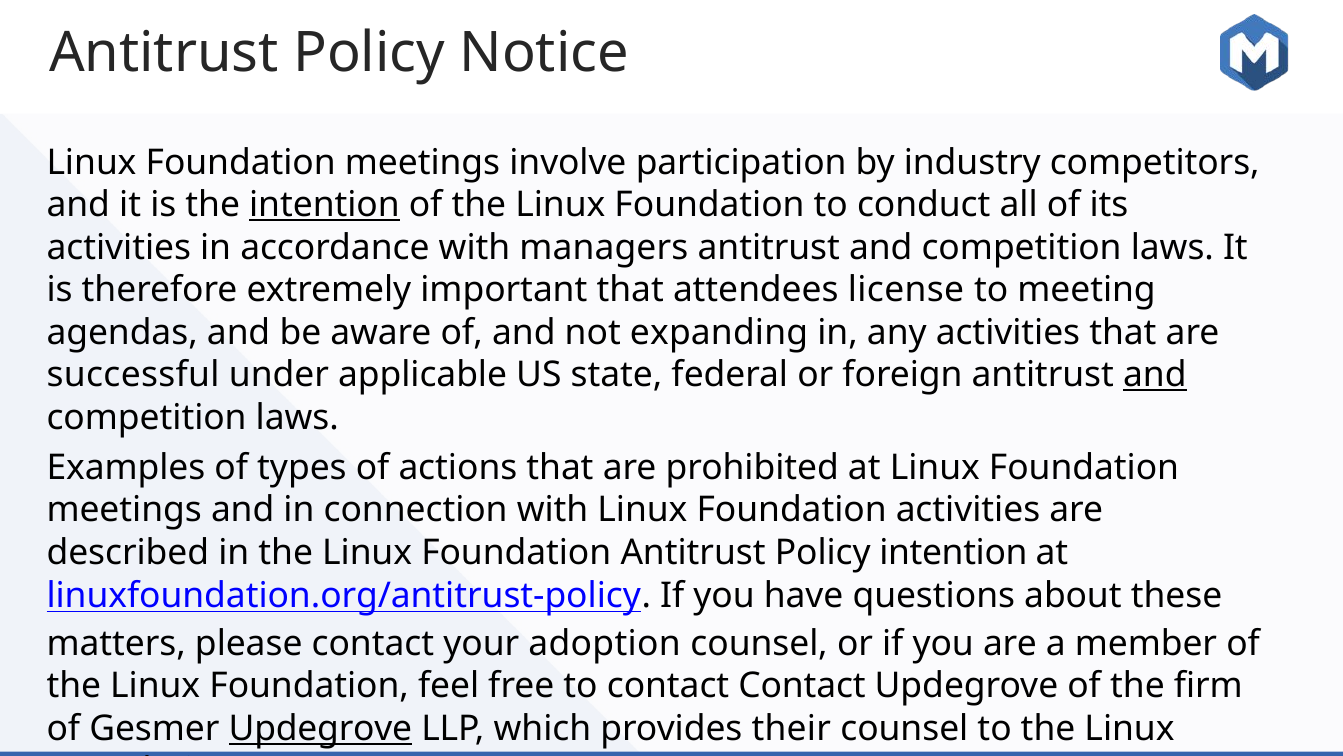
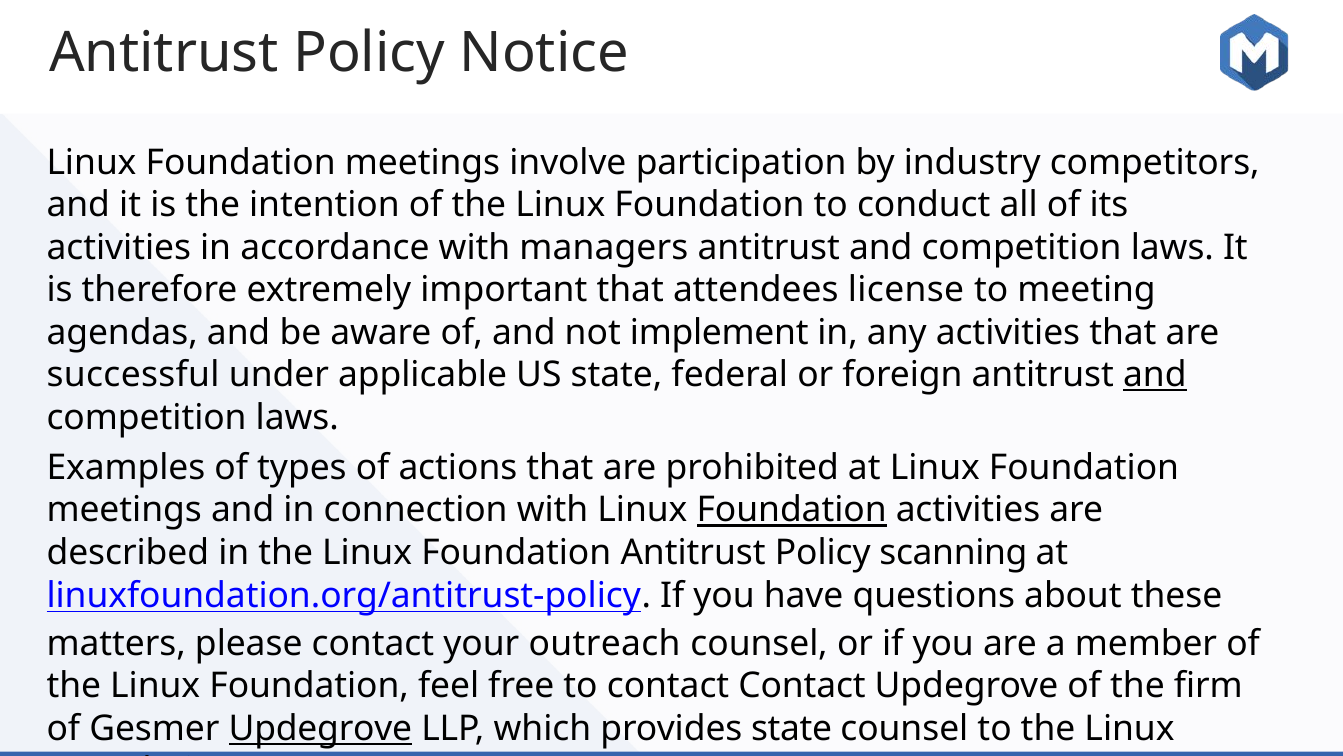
intention at (324, 205) underline: present -> none
expanding: expanding -> implement
Foundation at (792, 510) underline: none -> present
Policy intention: intention -> scanning
adoption: adoption -> outreach
provides their: their -> state
